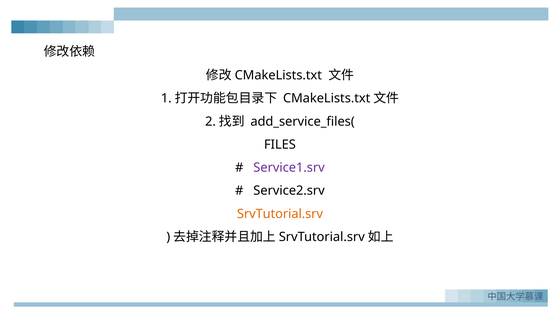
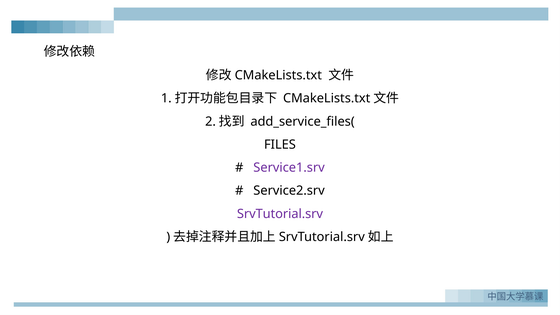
SrvTutorial.srv at (280, 214) colour: orange -> purple
